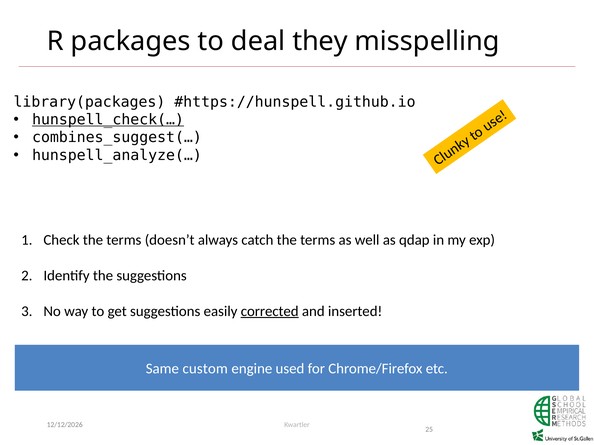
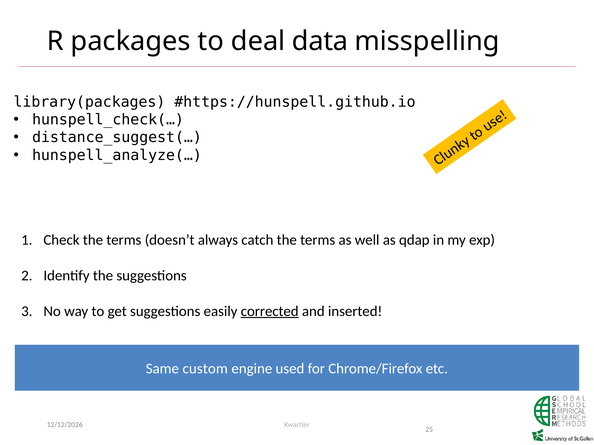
they: they -> data
hunspell_check(… underline: present -> none
combines_suggest(…: combines_suggest(… -> distance_suggest(…
